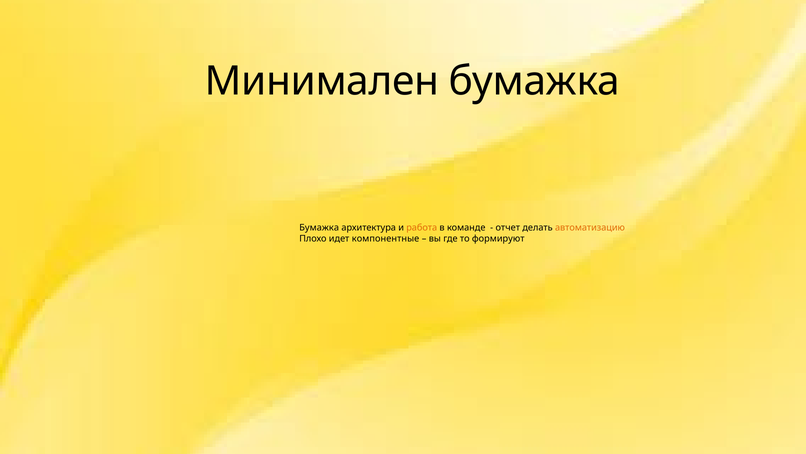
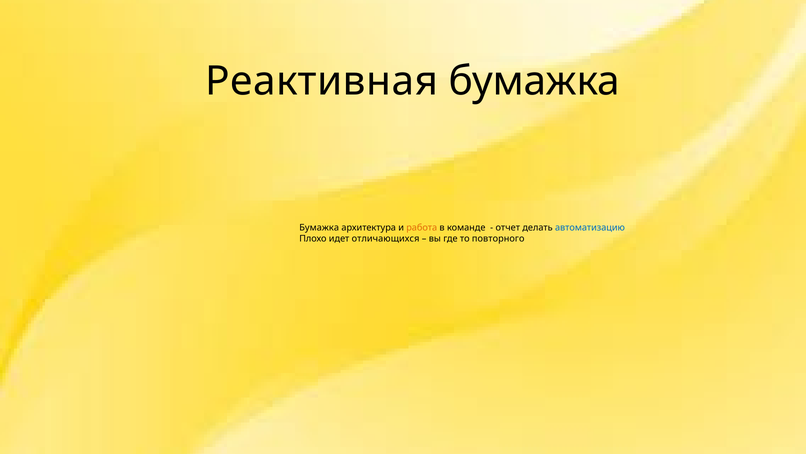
Минимален: Минимален -> Реактивная
автоматизацию colour: orange -> blue
компонентные: компонентные -> отличающихся
формируют: формируют -> повторного
